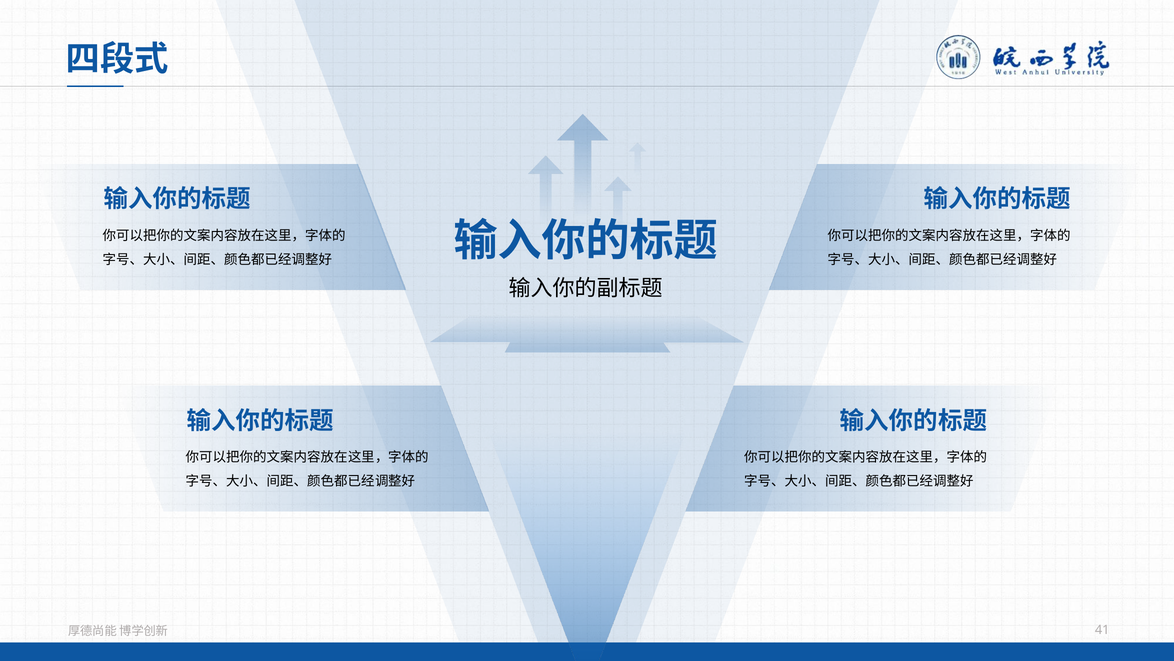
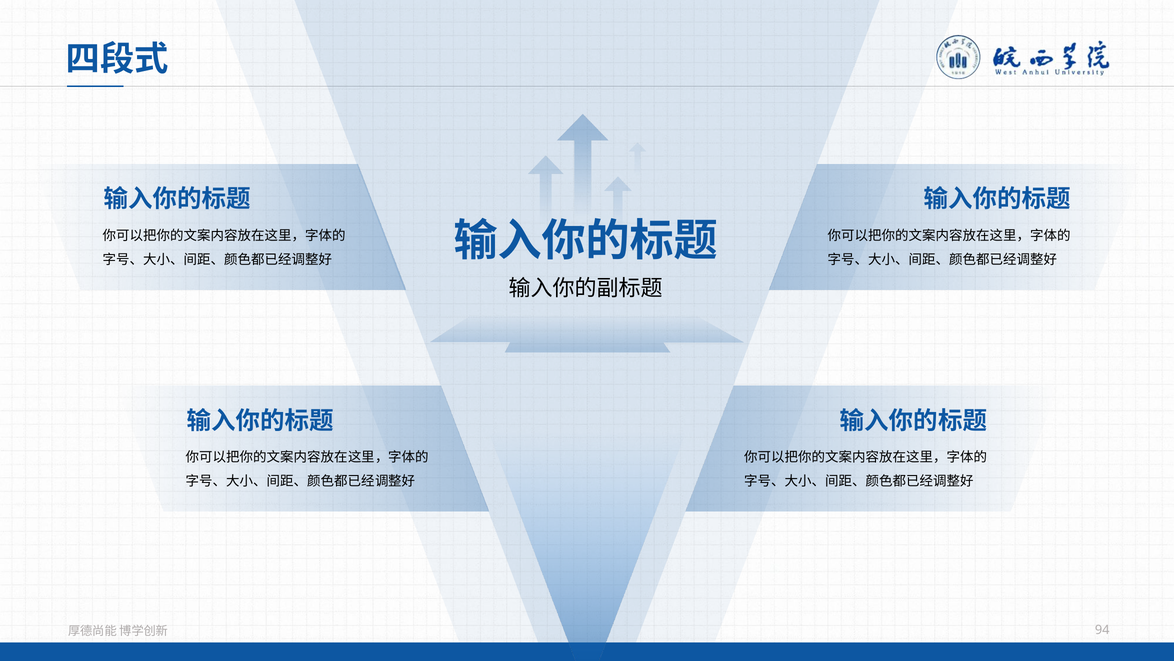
41: 41 -> 94
